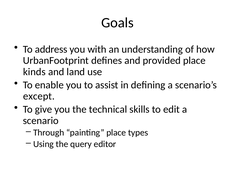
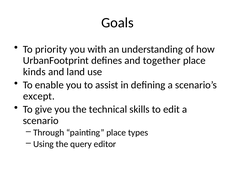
address: address -> priority
provided: provided -> together
